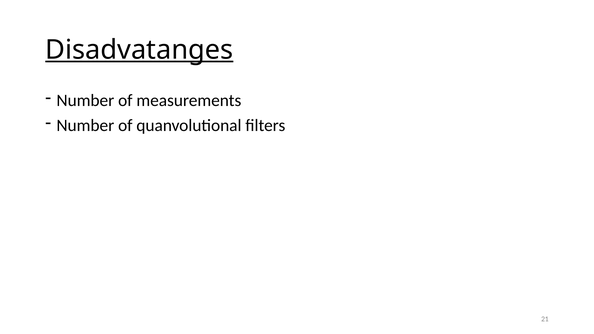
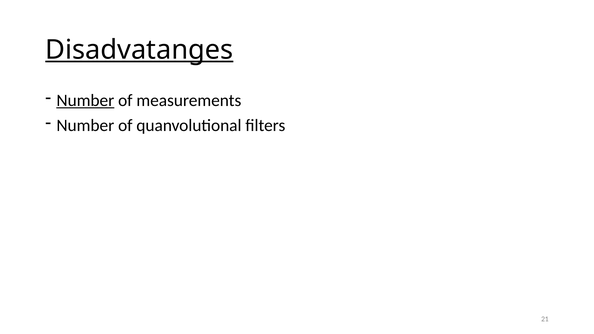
Number at (85, 100) underline: none -> present
